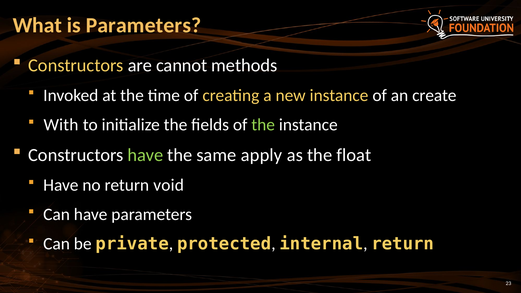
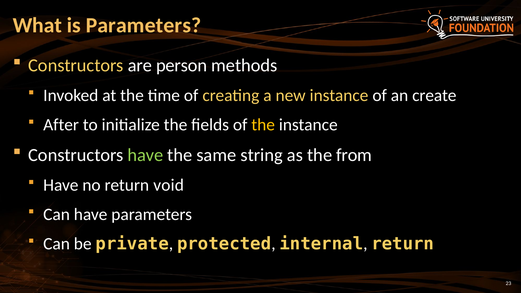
cannot: cannot -> person
With: With -> After
the at (263, 125) colour: light green -> yellow
apply: apply -> string
float: float -> from
